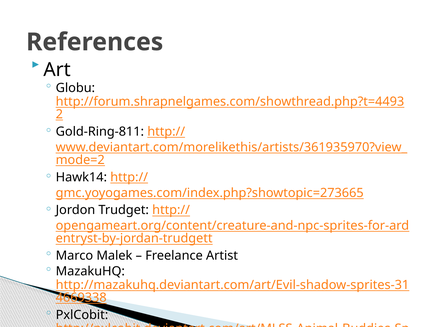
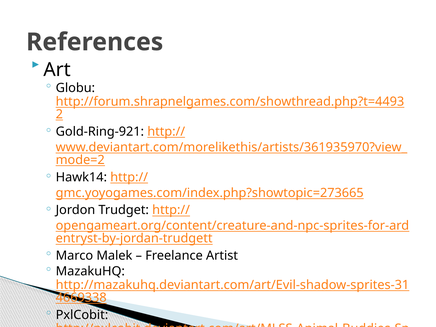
Gold-Ring-811: Gold-Ring-811 -> Gold-Ring-921
